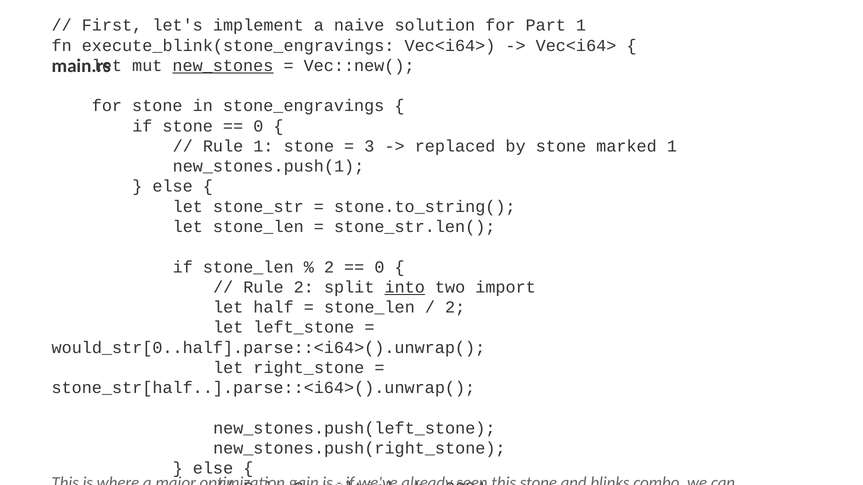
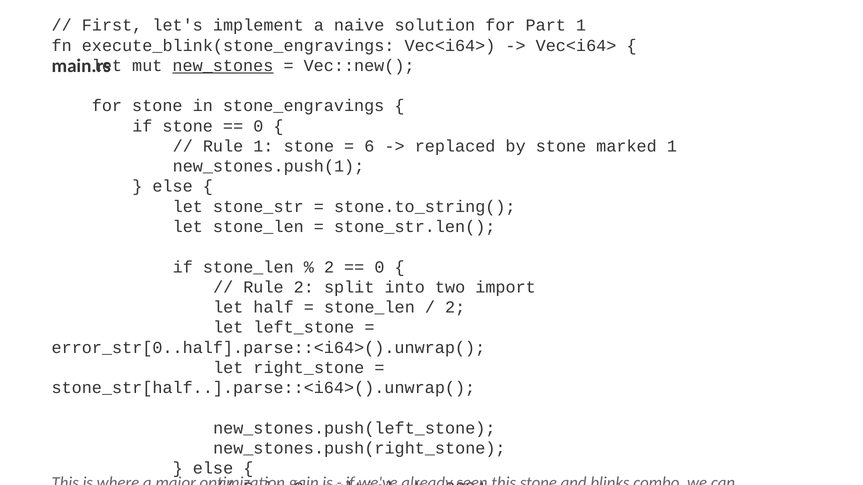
3 at (369, 146): 3 -> 6
into underline: present -> none
would_str[0..half].parse::<i64>().unwrap(: would_str[0..half].parse::<i64>().unwrap( -> error_str[0..half].parse::<i64>().unwrap(
